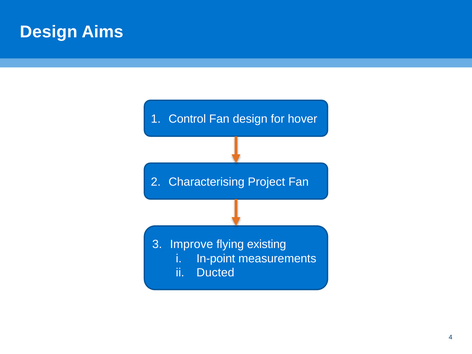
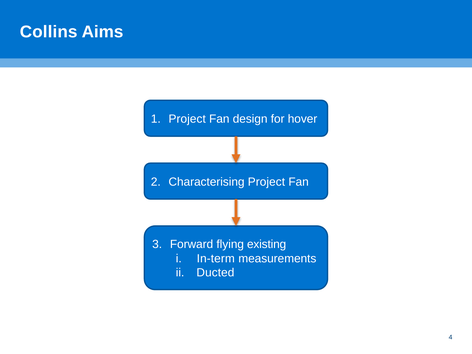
Design at (49, 32): Design -> Collins
Control at (187, 119): Control -> Project
Improve: Improve -> Forward
In-point: In-point -> In-term
